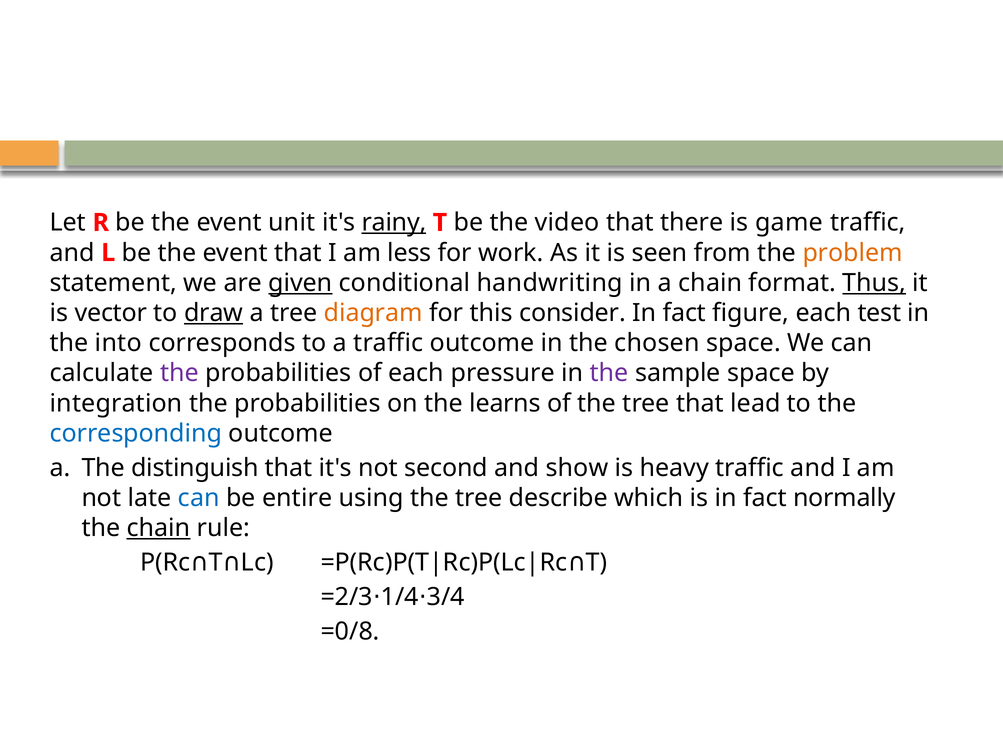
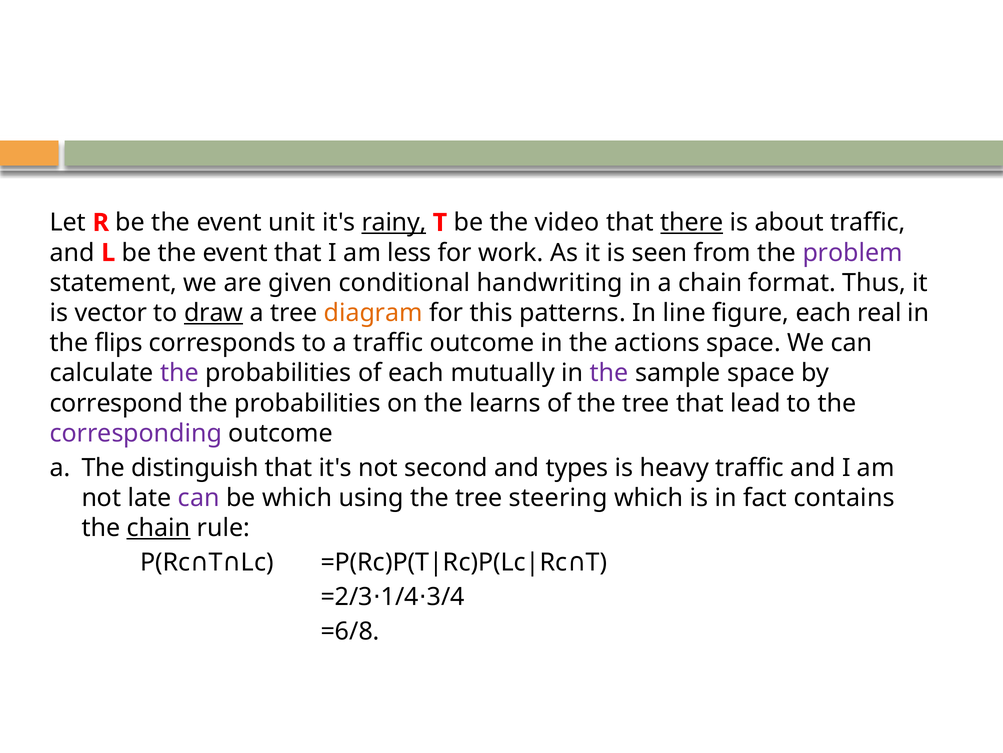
there underline: none -> present
game: game -> about
problem colour: orange -> purple
given underline: present -> none
Thus underline: present -> none
consider: consider -> patterns
fact at (684, 313): fact -> line
test: test -> real
into: into -> flips
chosen: chosen -> actions
pressure: pressure -> mutually
integration: integration -> correspond
corresponding colour: blue -> purple
show: show -> types
can at (199, 497) colour: blue -> purple
be entire: entire -> which
describe: describe -> steering
normally: normally -> contains
=0/8: =0/8 -> =6/8
